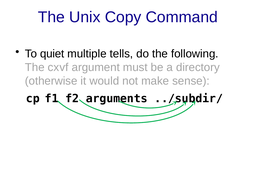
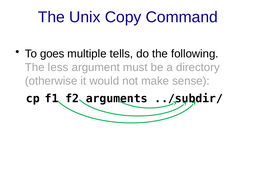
quiet: quiet -> goes
cxvf: cxvf -> less
